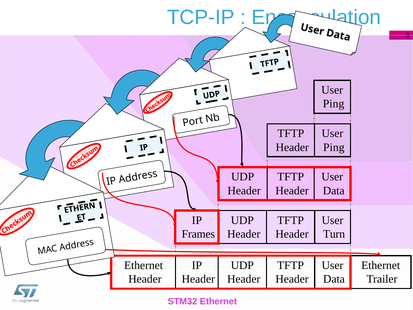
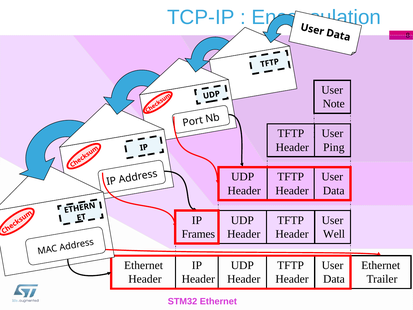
Ping at (334, 104): Ping -> Note
Turn: Turn -> Well
